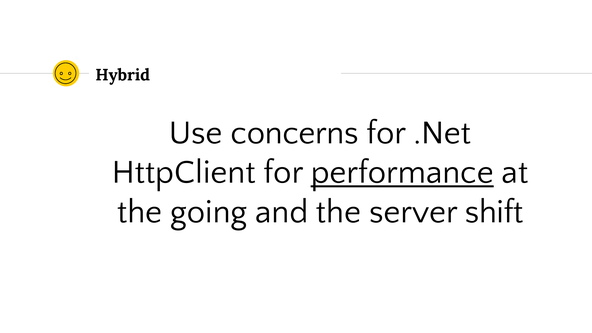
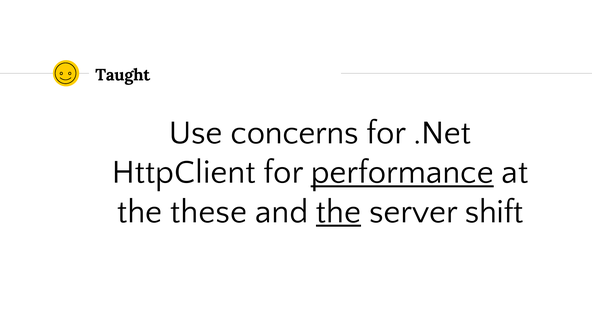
Hybrid: Hybrid -> Taught
going: going -> these
the at (338, 212) underline: none -> present
